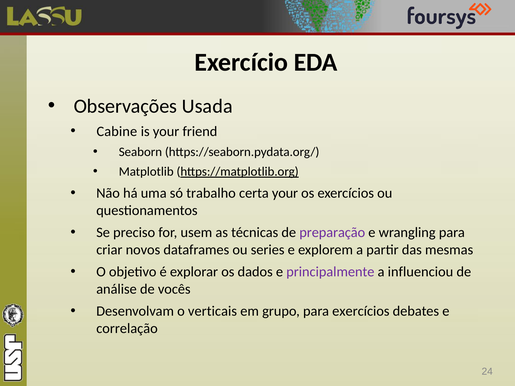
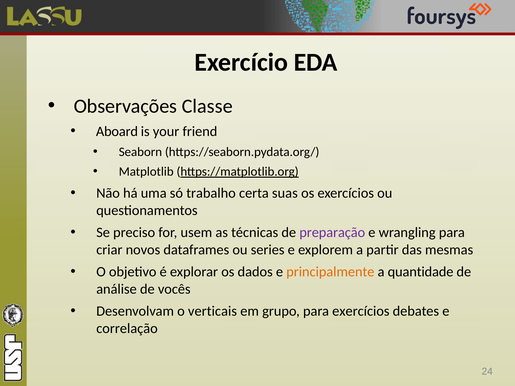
Usada: Usada -> Classe
Cabine: Cabine -> Aboard
certa your: your -> suas
principalmente colour: purple -> orange
influenciou: influenciou -> quantidade
